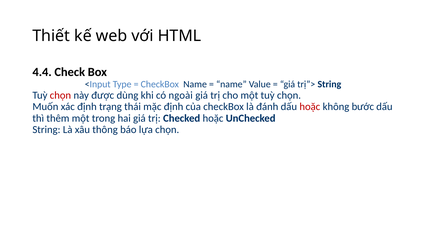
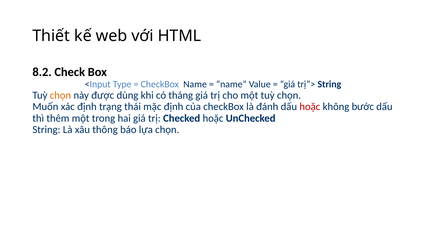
4.4: 4.4 -> 8.2
chọn at (60, 95) colour: red -> orange
ngoài: ngoài -> tháng
